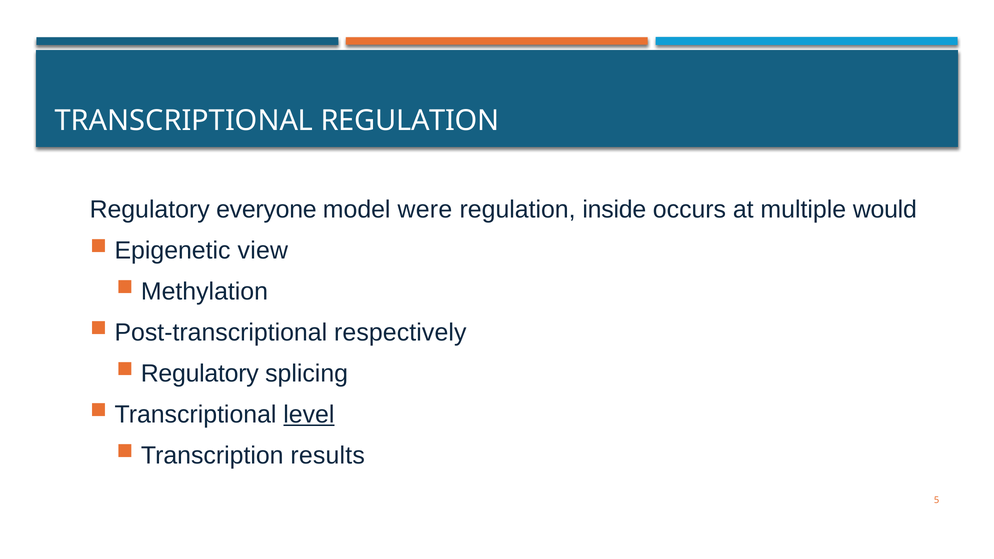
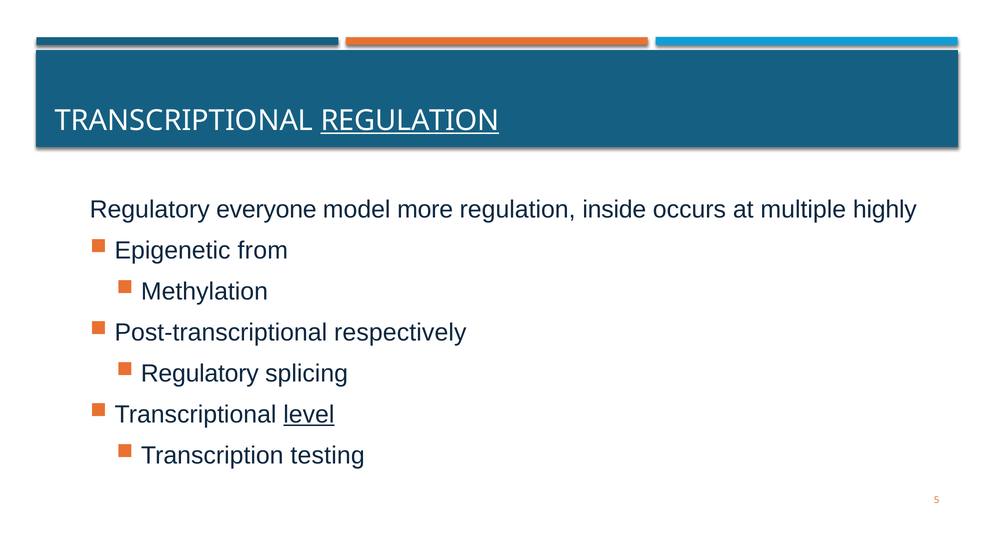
REGULATION at (410, 121) underline: none -> present
were: were -> more
would: would -> highly
view: view -> from
results: results -> testing
